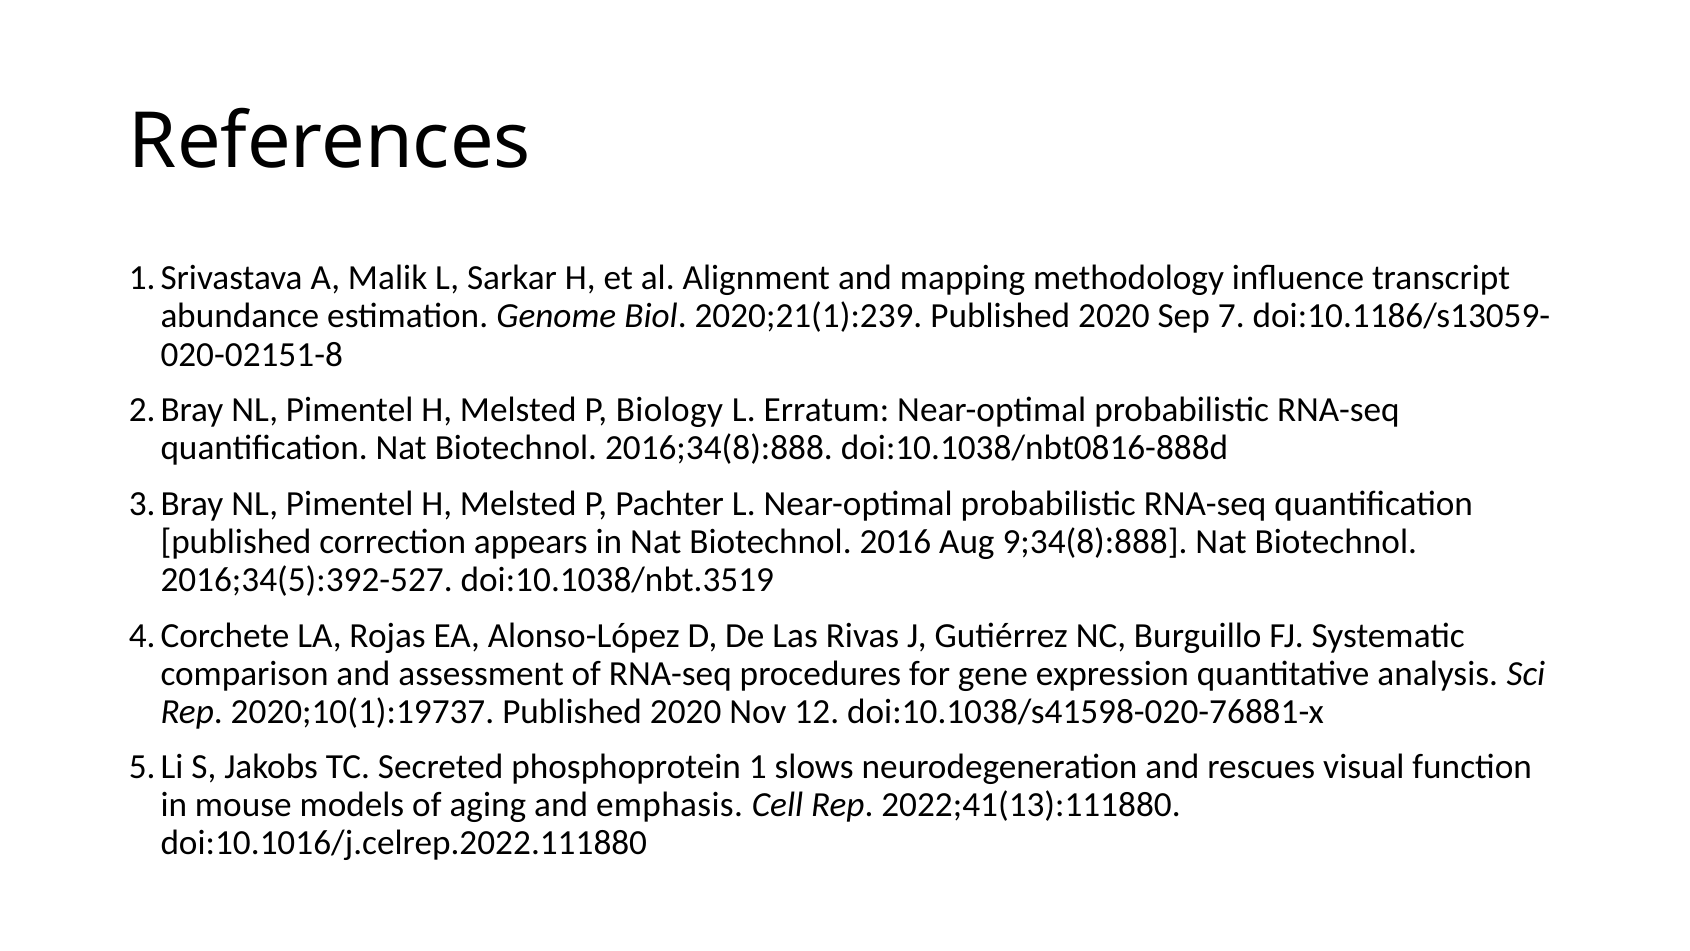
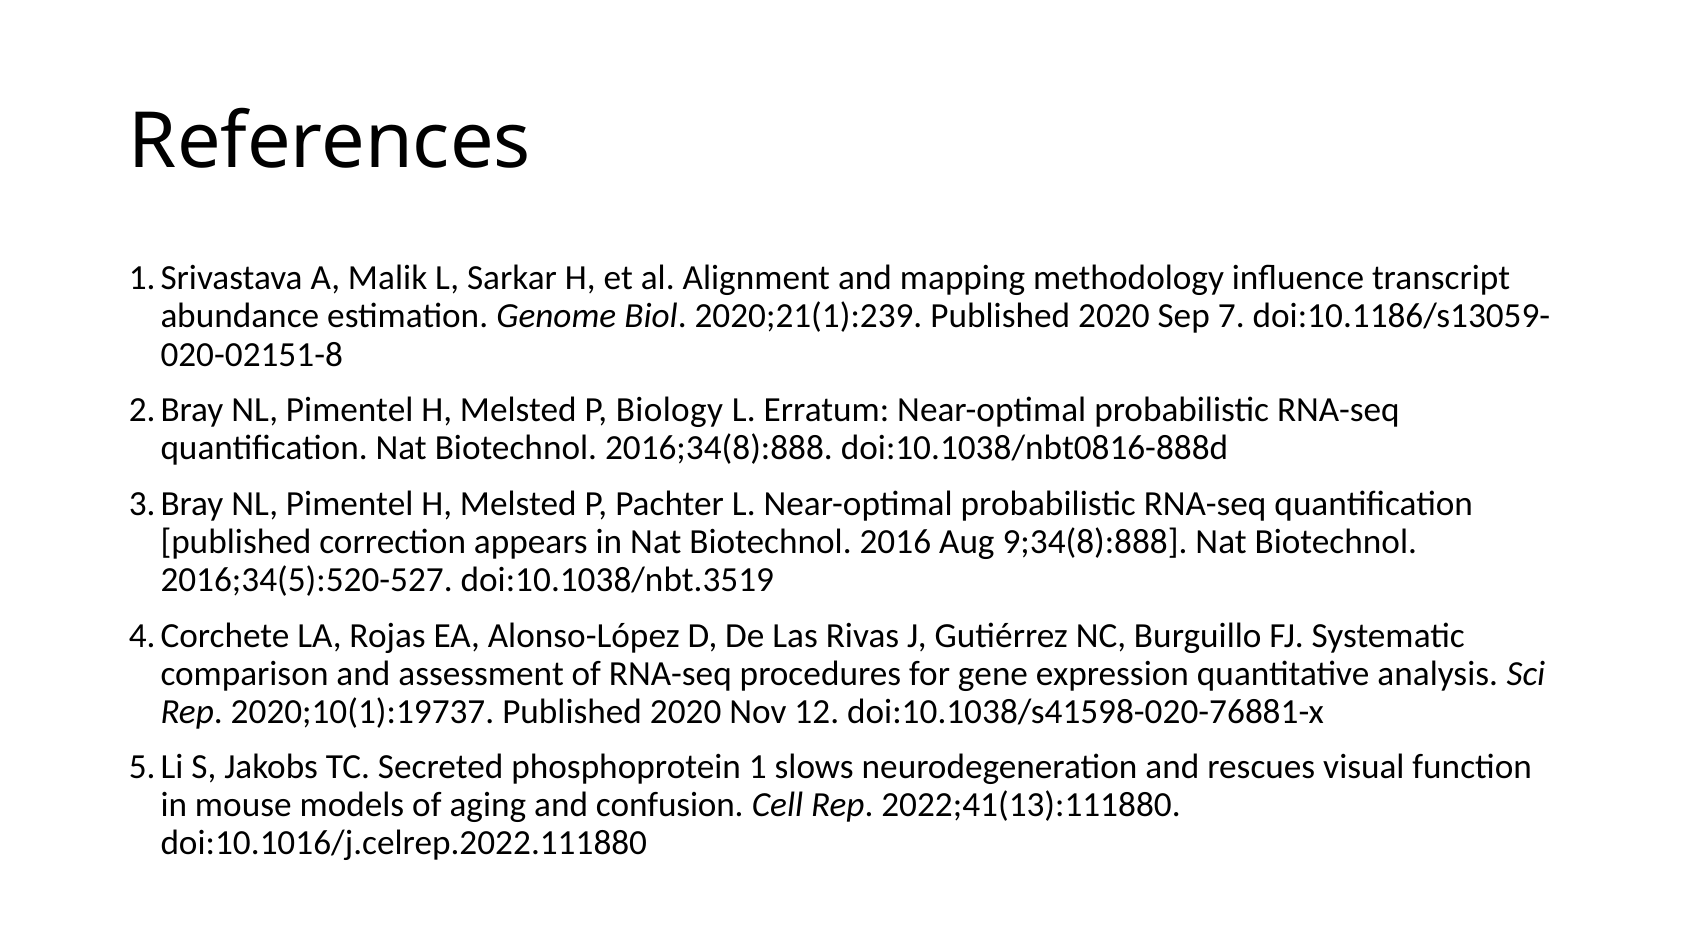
2016;34(5):392-527: 2016;34(5):392-527 -> 2016;34(5):520-527
emphasis: emphasis -> confusion
